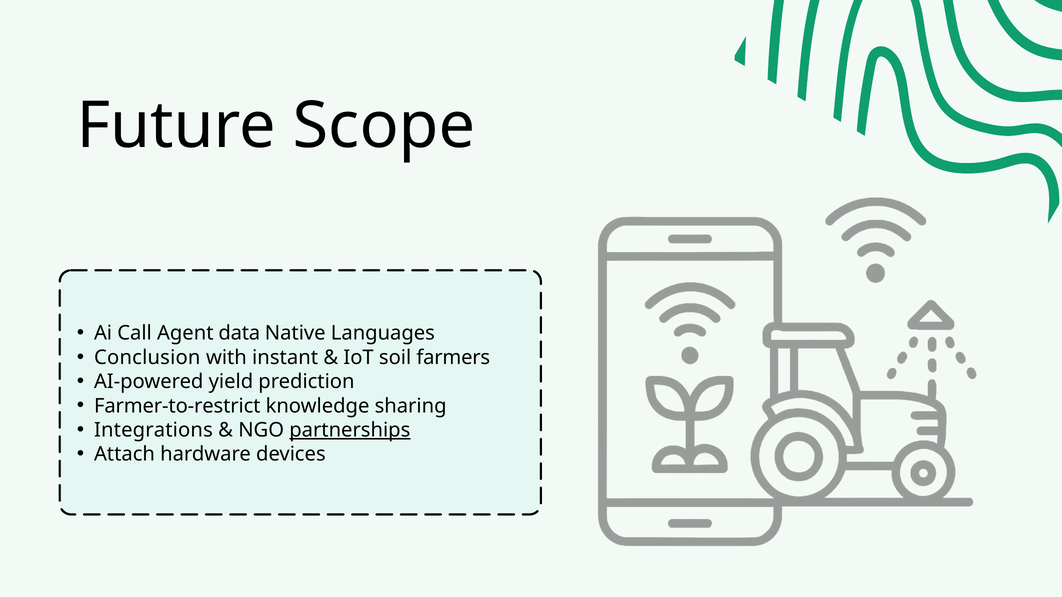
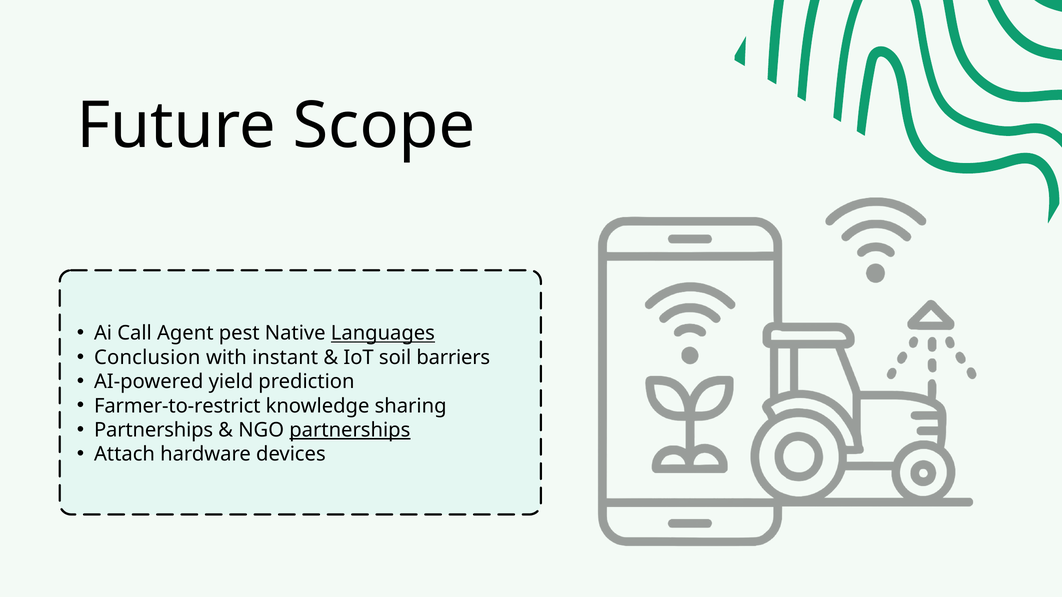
data: data -> pest
Languages underline: none -> present
farmers: farmers -> barriers
Integrations at (153, 430): Integrations -> Partnerships
